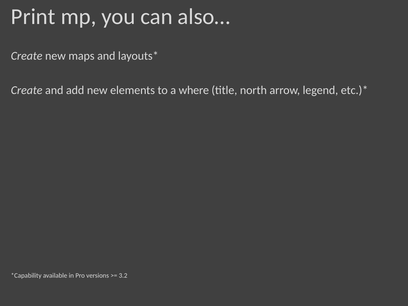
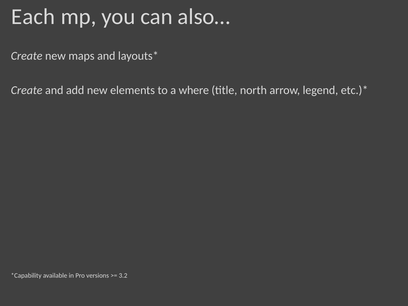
Print: Print -> Each
